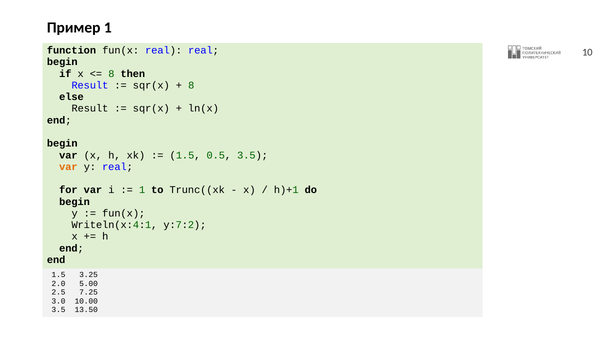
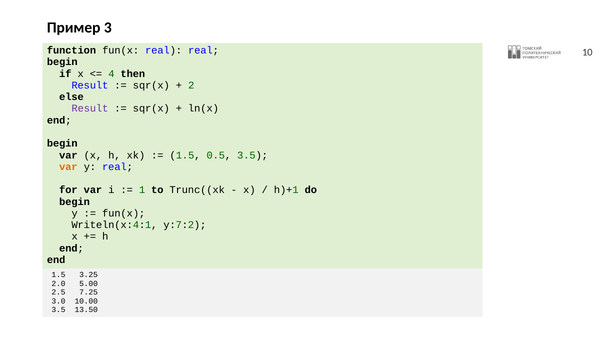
Пример 1: 1 -> 3
8 at (111, 74): 8 -> 4
8 at (191, 85): 8 -> 2
Result at (90, 108) colour: black -> purple
